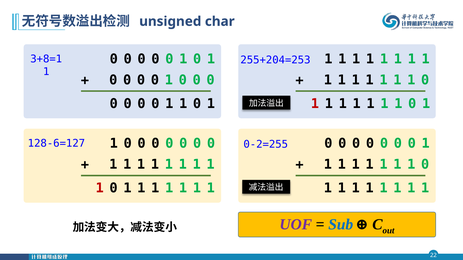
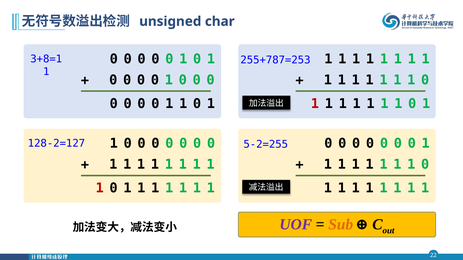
255+204=253: 255+204=253 -> 255+787=253
128-6=127: 128-6=127 -> 128-2=127
0-2=255: 0-2=255 -> 5-2=255
Sub colour: blue -> orange
